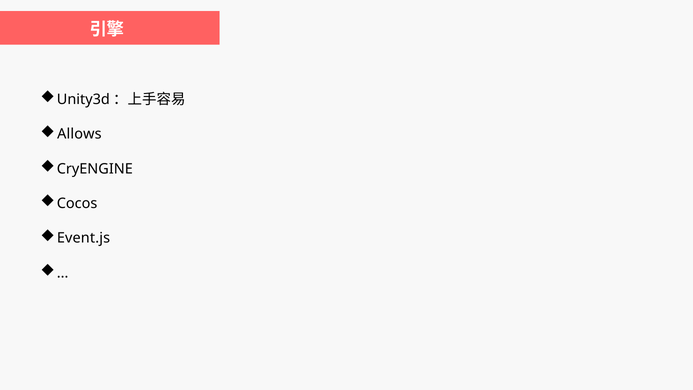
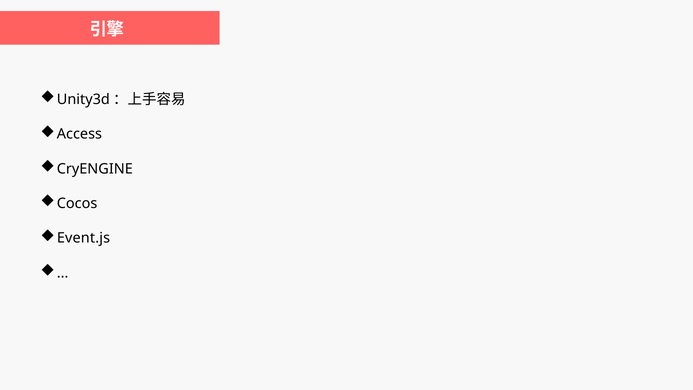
Allows: Allows -> Access
